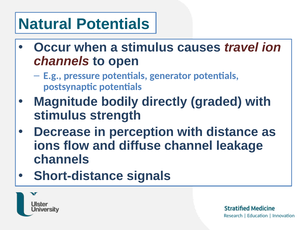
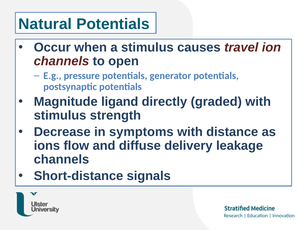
bodily: bodily -> ligand
perception: perception -> symptoms
channel: channel -> delivery
